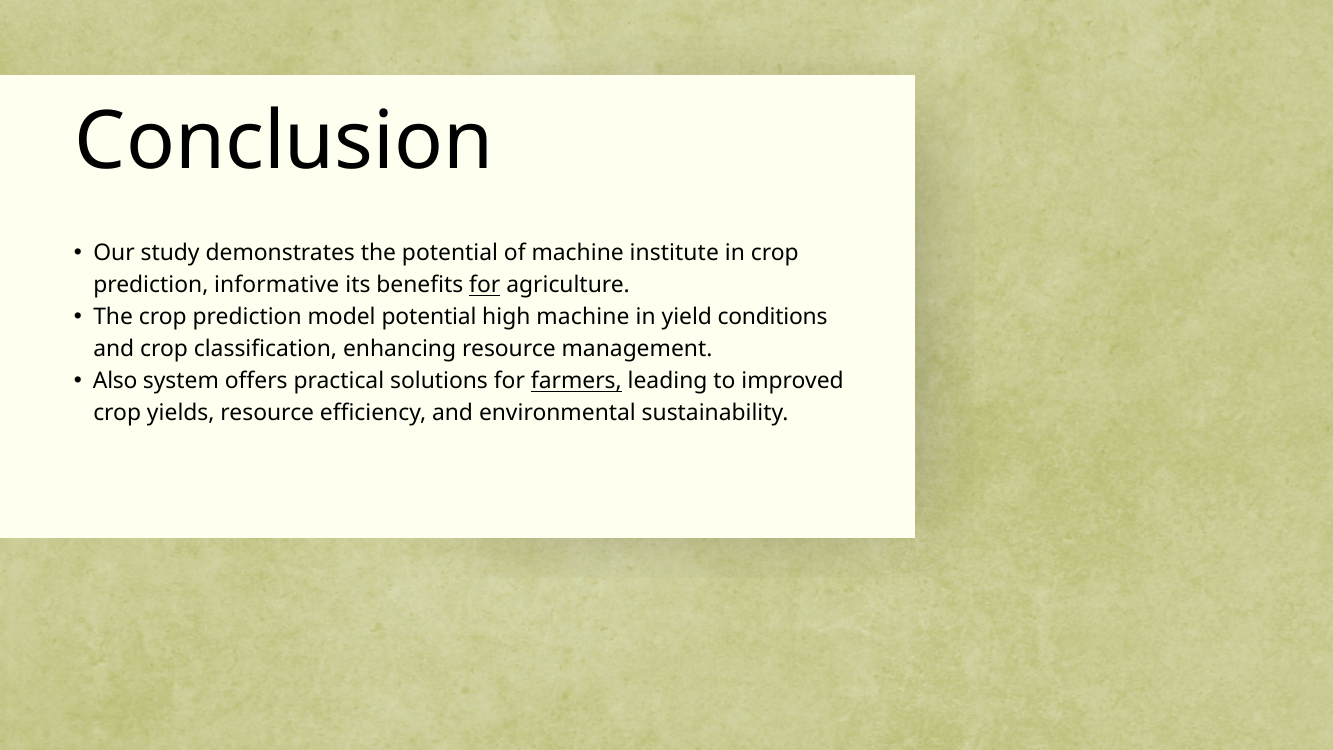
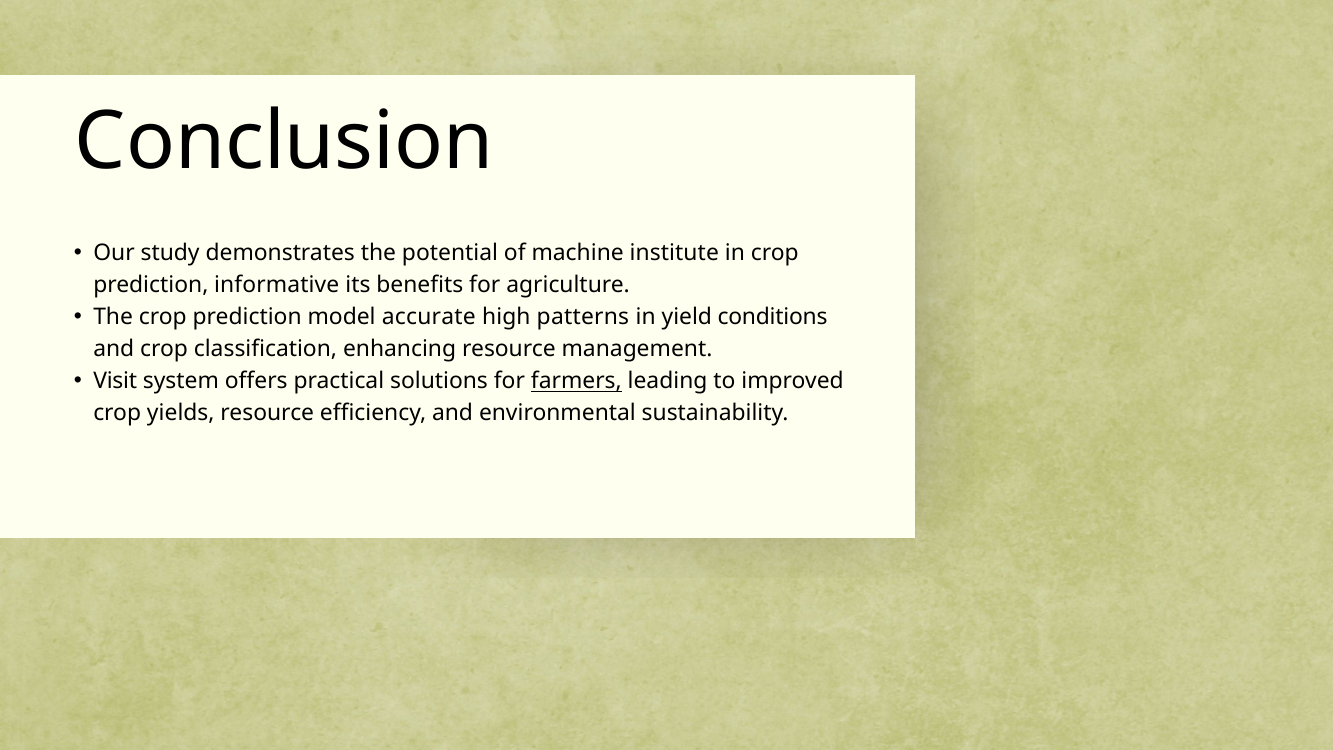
for at (485, 285) underline: present -> none
model potential: potential -> accurate
high machine: machine -> patterns
Also: Also -> Visit
